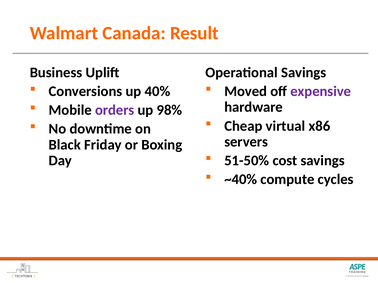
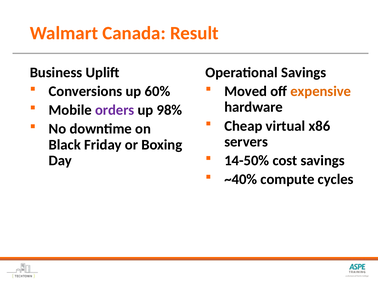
expensive colour: purple -> orange
40%: 40% -> 60%
51-50%: 51-50% -> 14-50%
